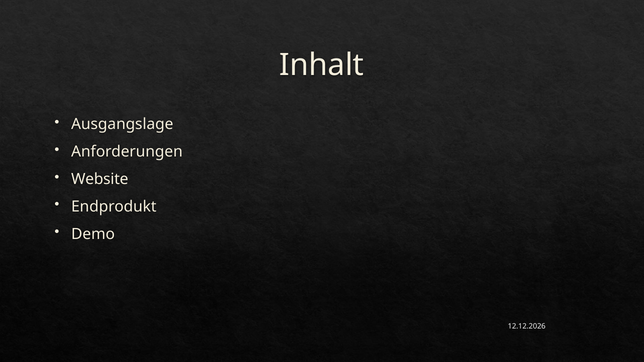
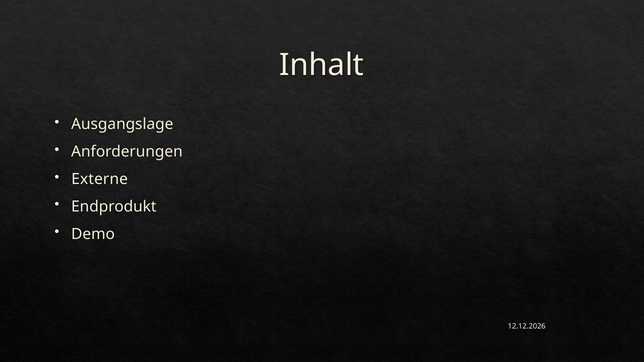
Website: Website -> Externe
